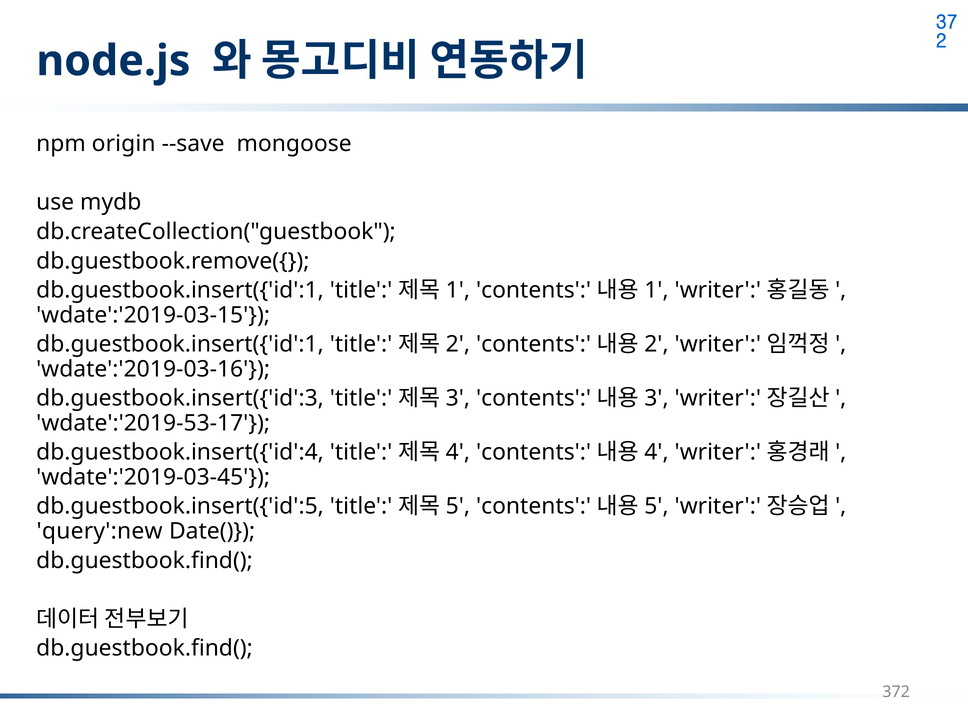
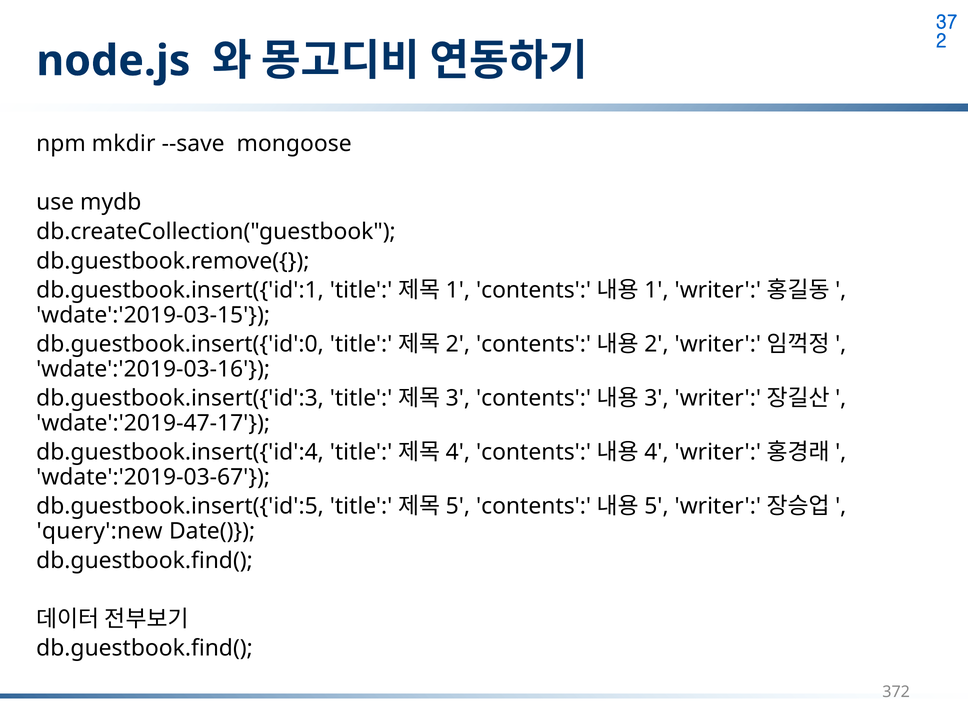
origin: origin -> mkdir
db.guestbook.insert({'id':1 at (180, 344): db.guestbook.insert({'id':1 -> db.guestbook.insert({'id':0
wdate':'2019-53-17: wdate':'2019-53-17 -> wdate':'2019-47-17
wdate':'2019-03-45: wdate':'2019-03-45 -> wdate':'2019-03-67
